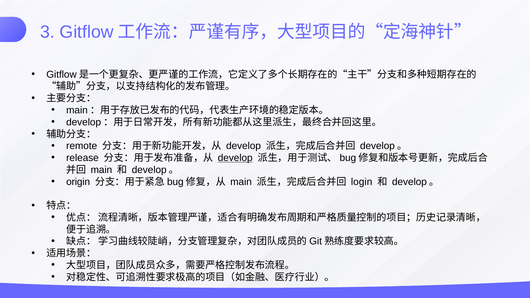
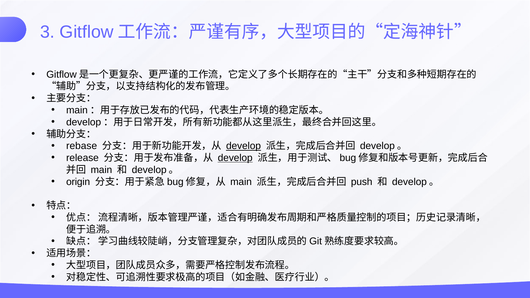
remote: remote -> rebase
develop at (243, 146) underline: none -> present
login: login -> push
